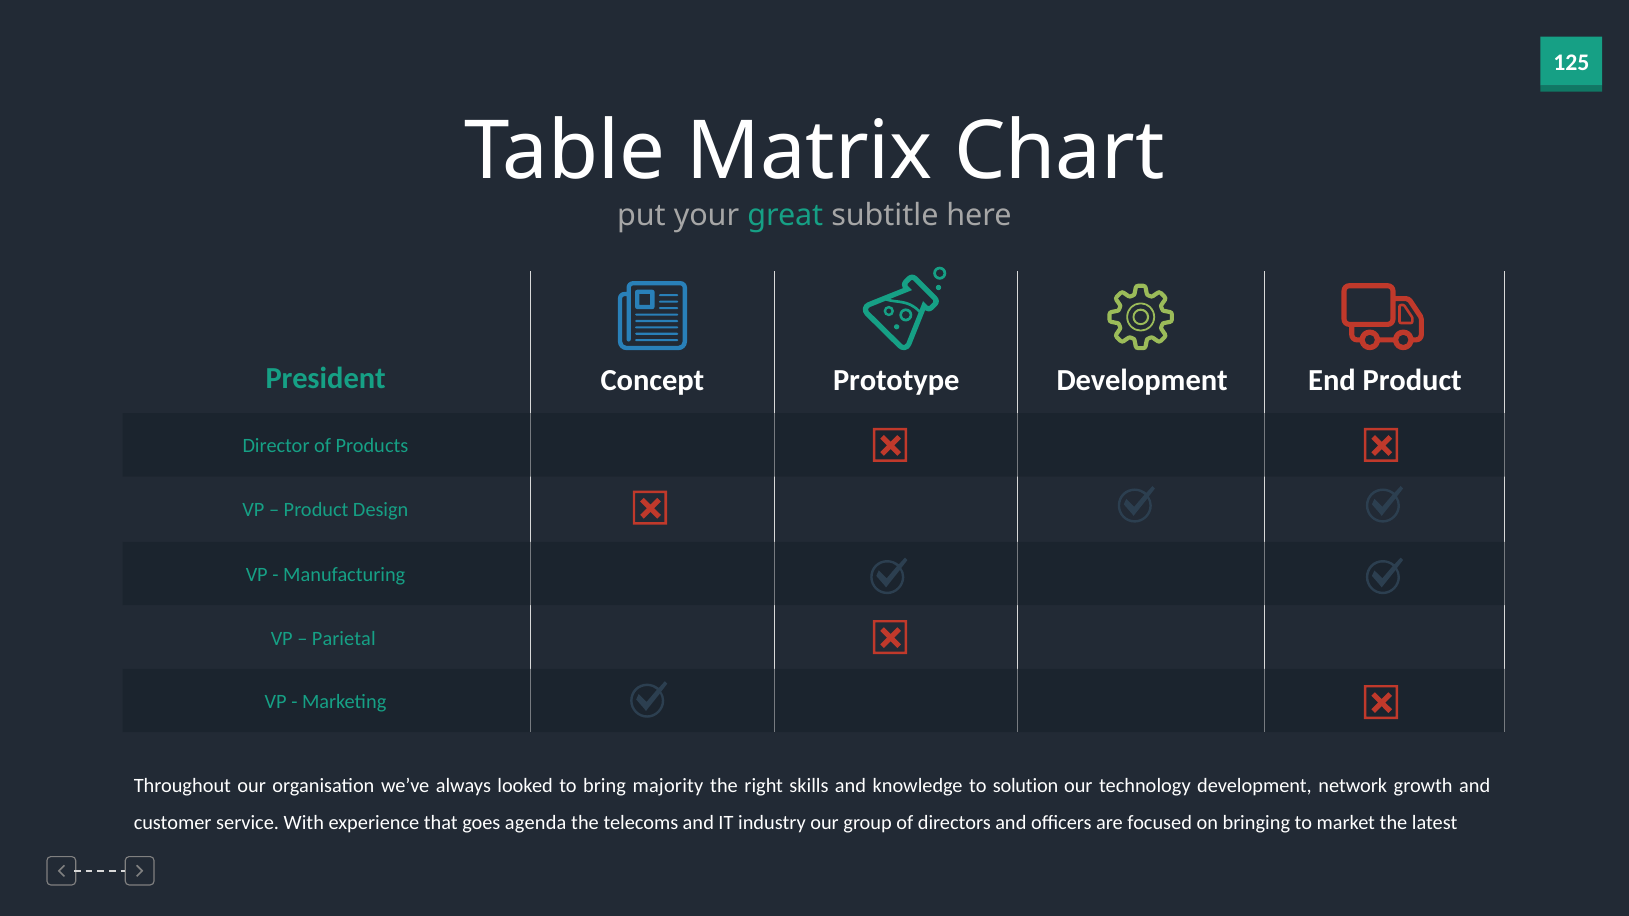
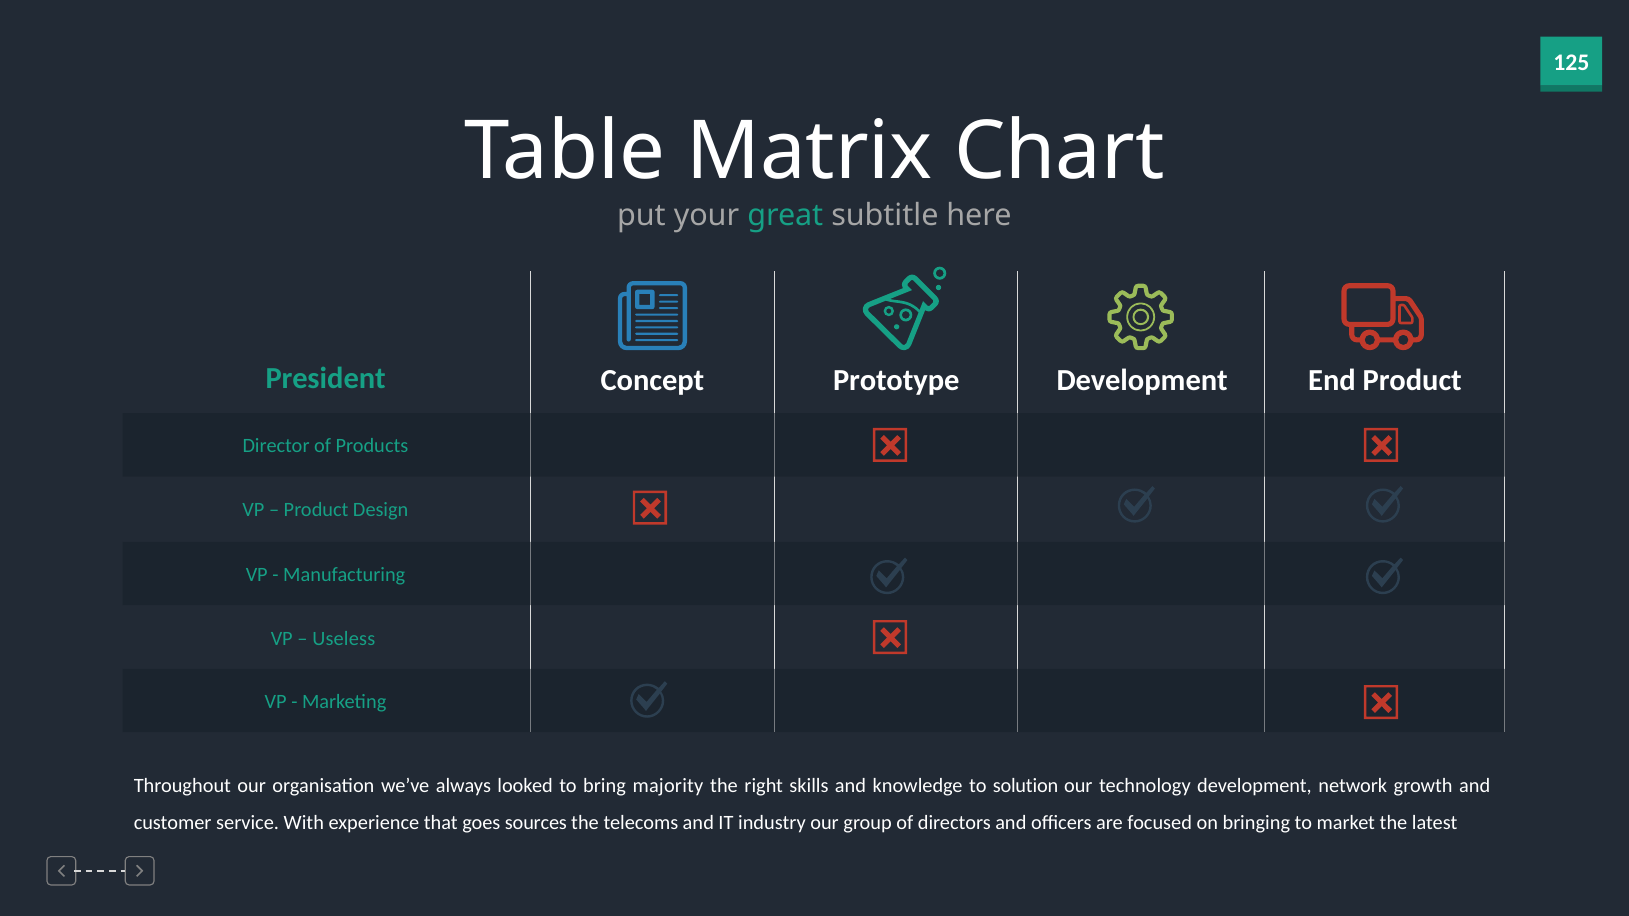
Parietal: Parietal -> Useless
agenda: agenda -> sources
